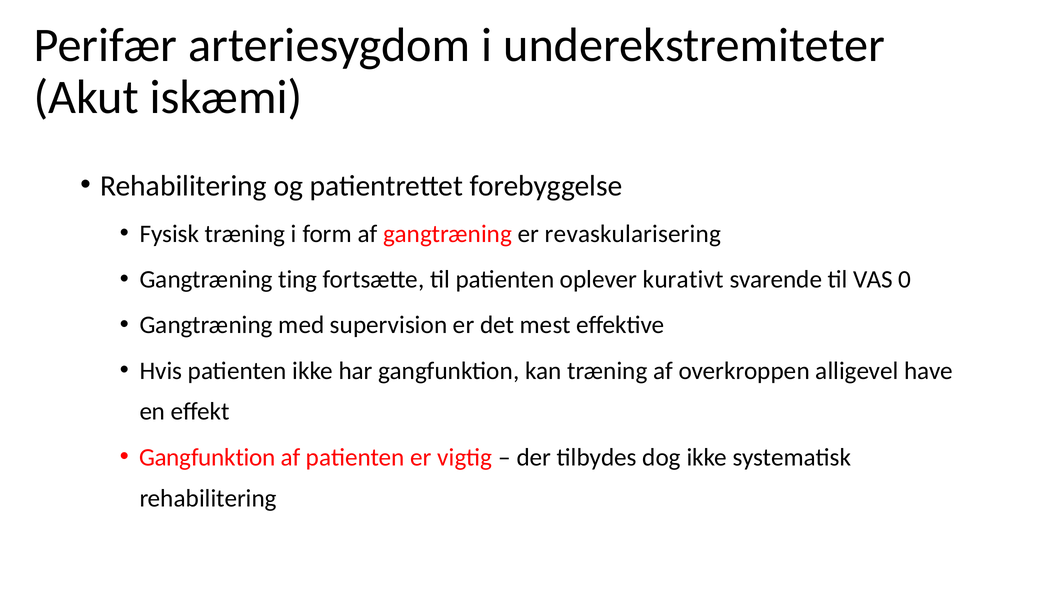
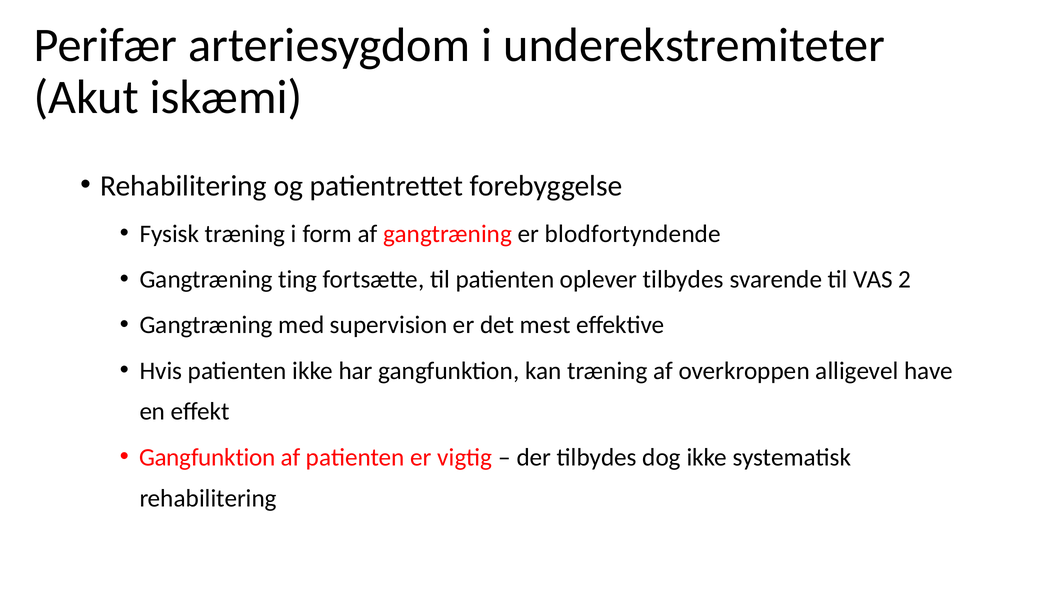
revaskularisering: revaskularisering -> blodfortyndende
oplever kurativt: kurativt -> tilbydes
0: 0 -> 2
